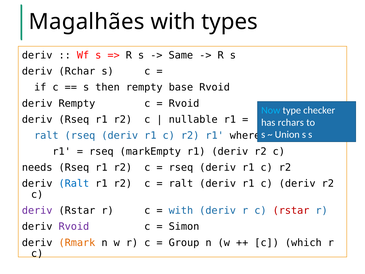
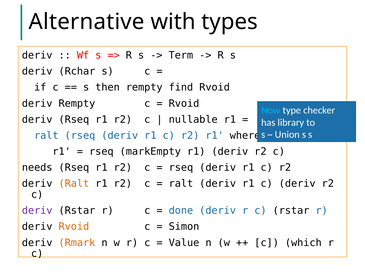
Magalhães: Magalhães -> Alternative
Same: Same -> Term
base: base -> find
rchars: rchars -> library
Ralt at (74, 183) colour: blue -> orange
with at (181, 210): with -> done
rstar at (291, 210) colour: red -> black
Rvoid at (74, 226) colour: purple -> orange
Group: Group -> Value
